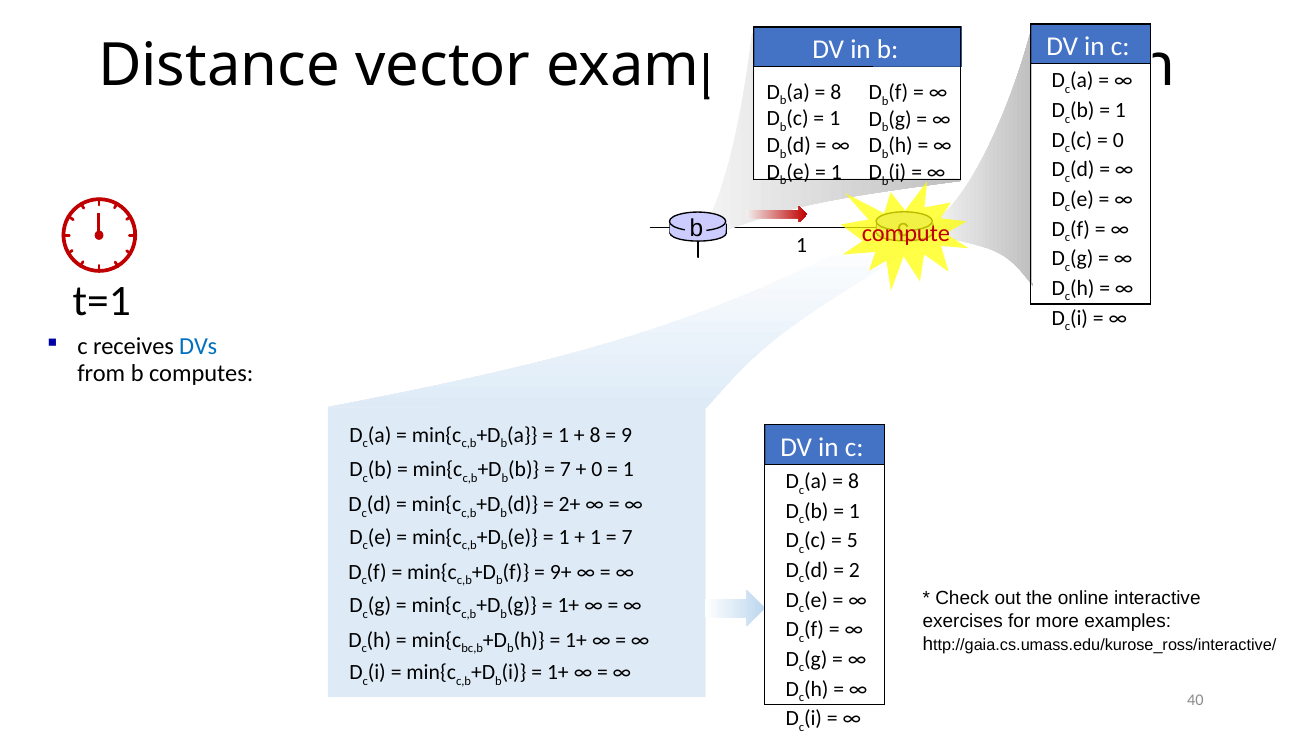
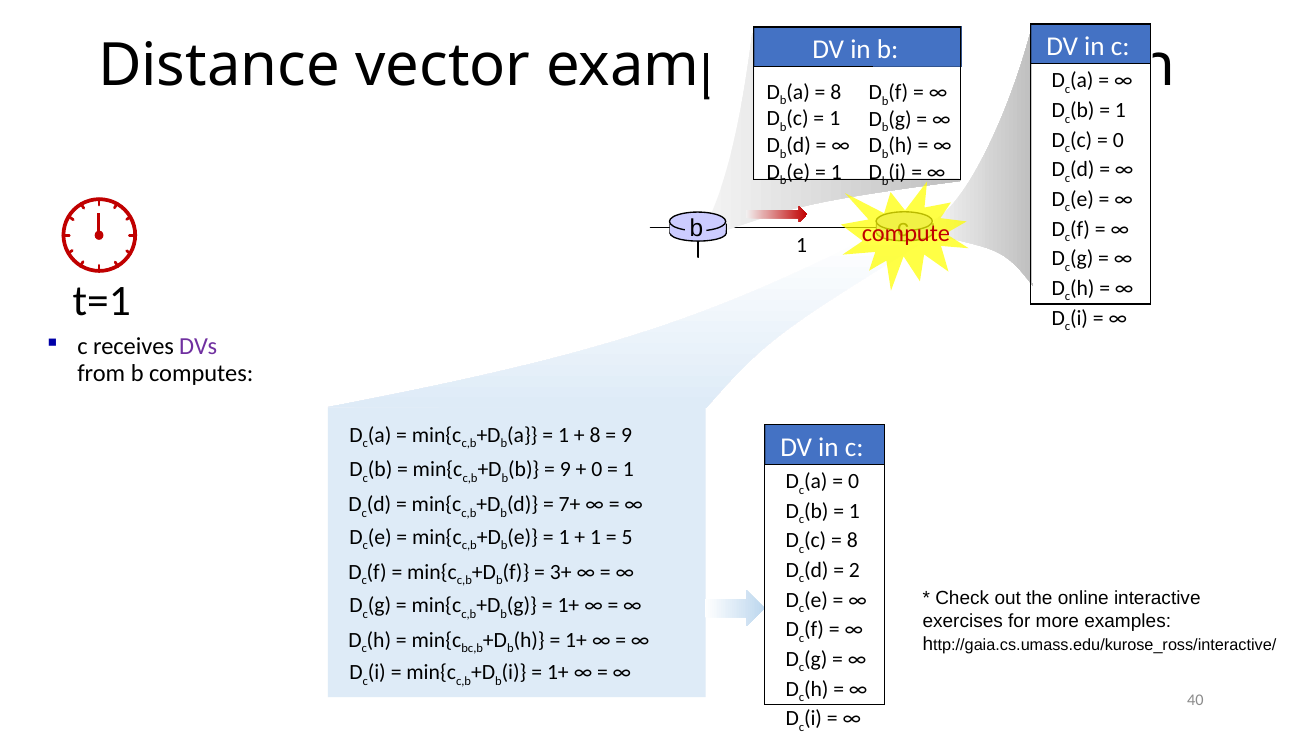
DVs colour: blue -> purple
7 at (565, 470): 7 -> 9
8 at (854, 481): 8 -> 0
2+: 2+ -> 7+
7 at (627, 537): 7 -> 5
5 at (852, 541): 5 -> 8
9+: 9+ -> 3+
